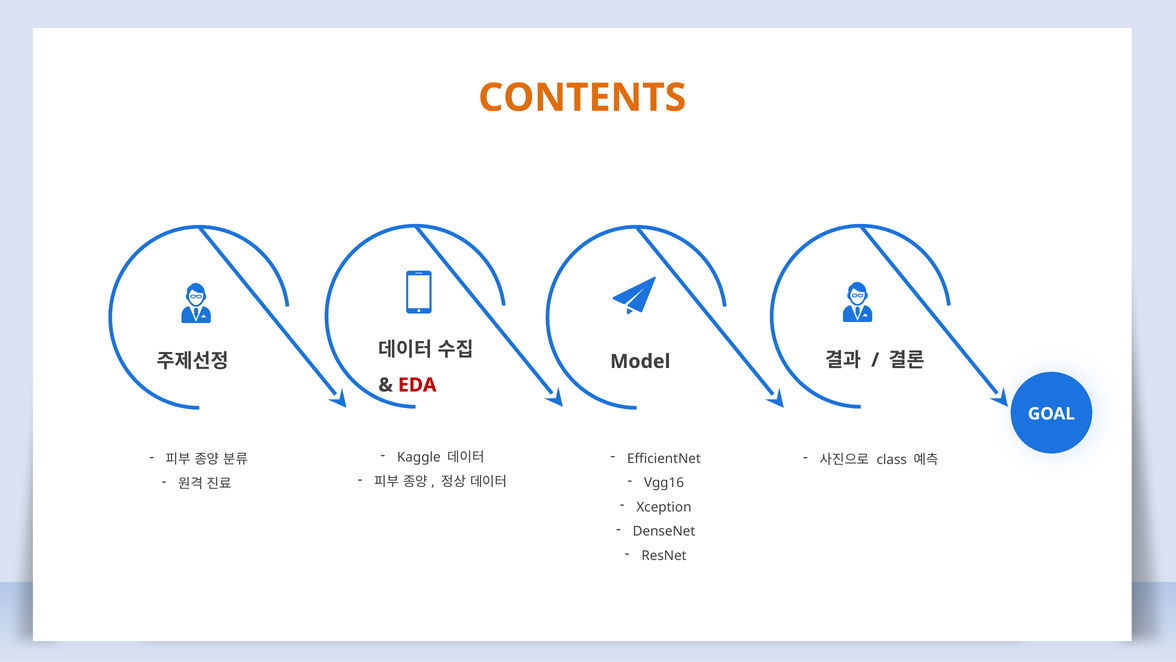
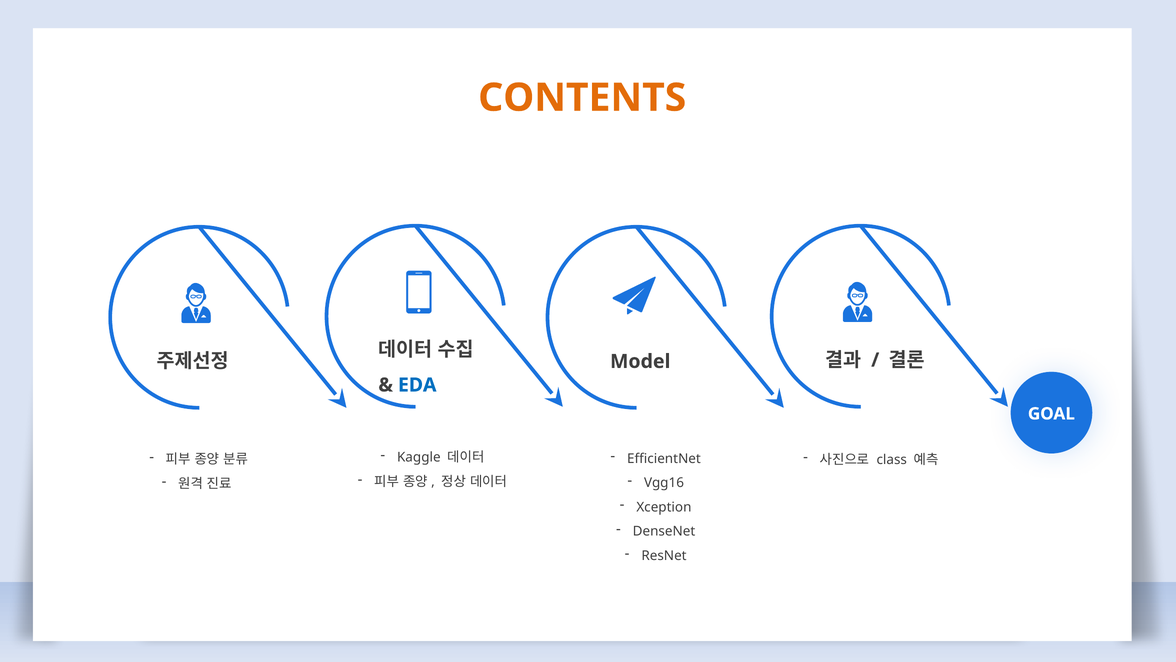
EDA colour: red -> blue
